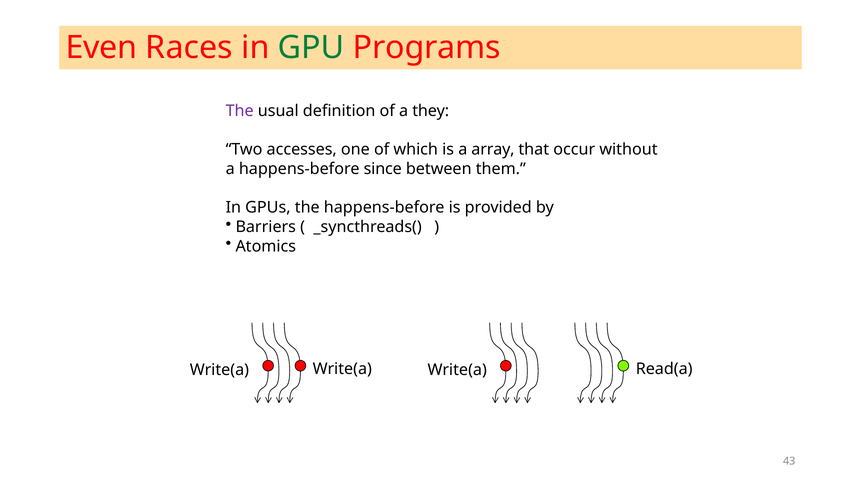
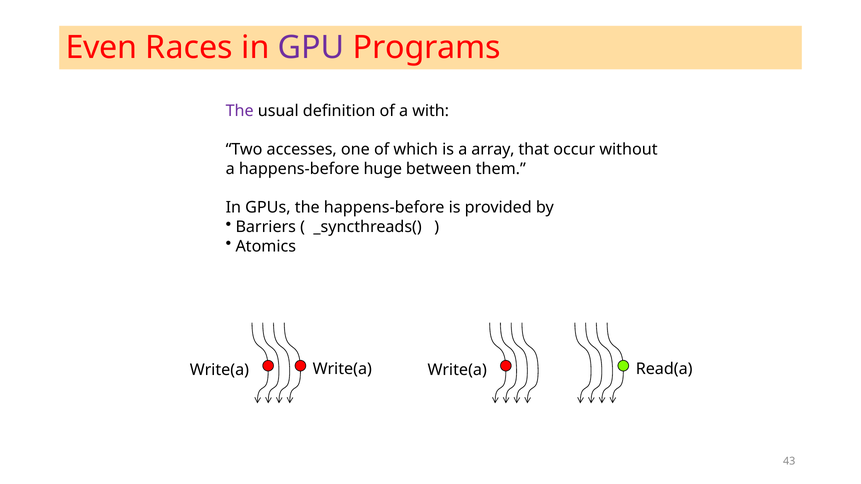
GPU colour: green -> purple
they: they -> with
since: since -> huge
